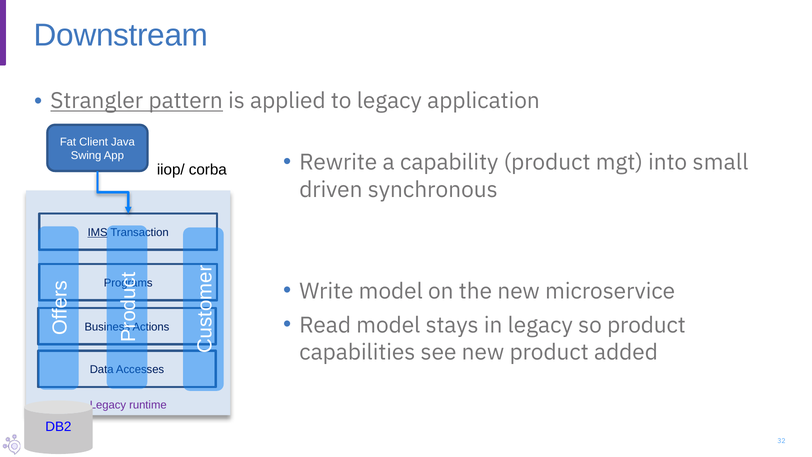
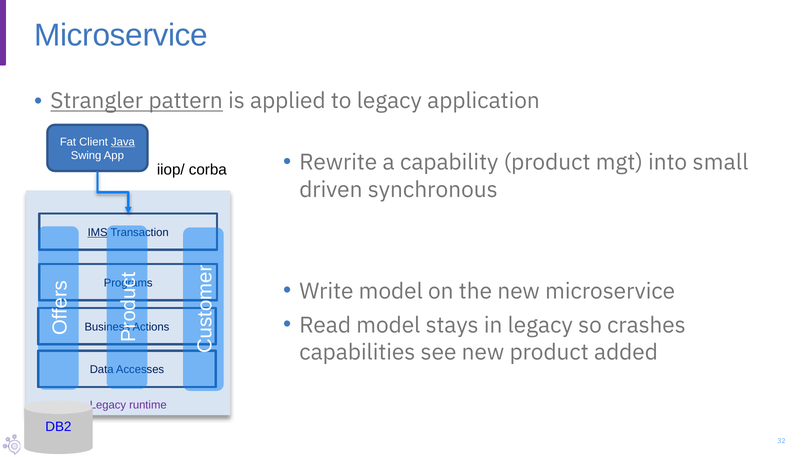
Downstream at (121, 35): Downstream -> Microservice
Java underline: none -> present
so product: product -> crashes
